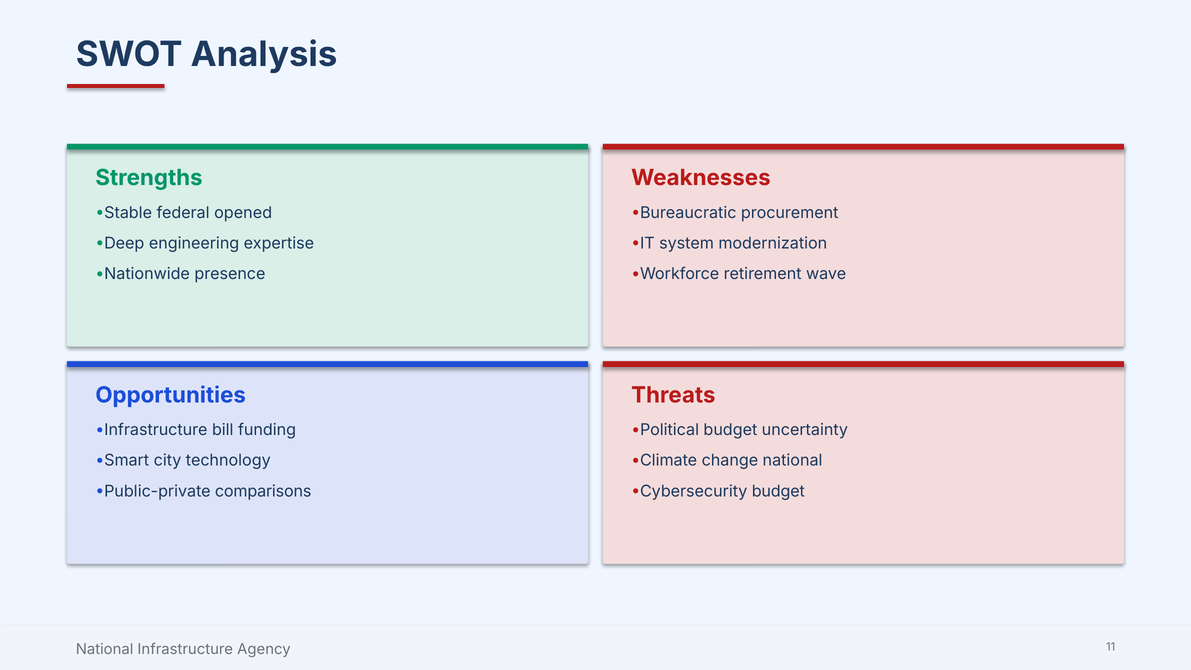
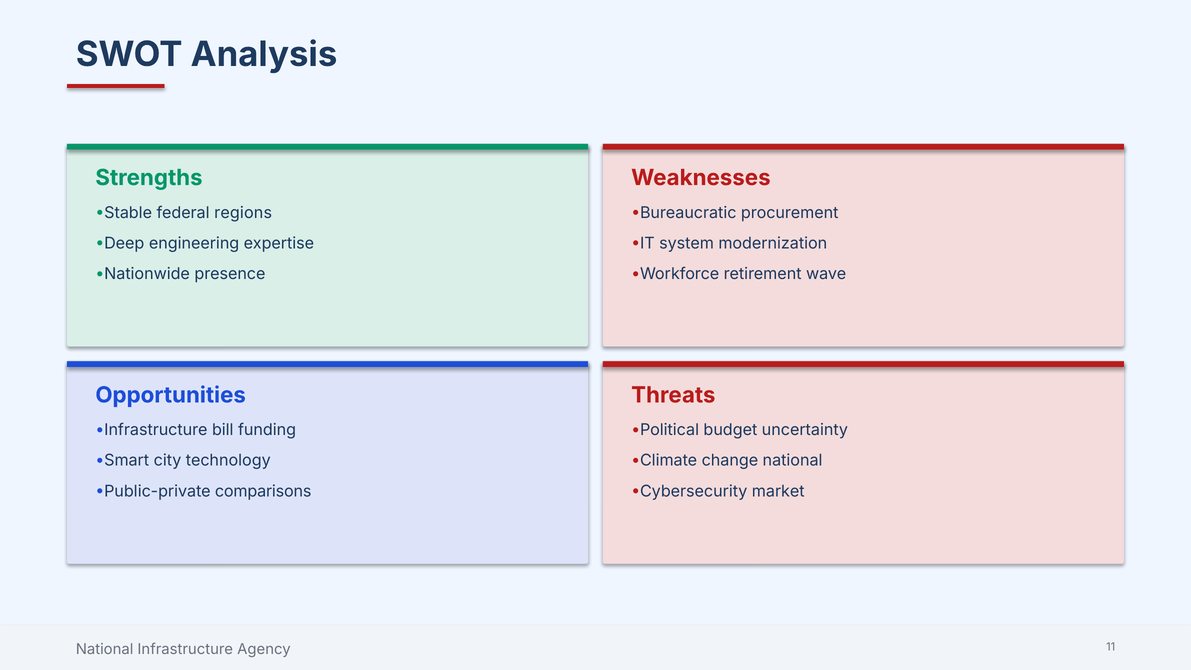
opened: opened -> regions
Cybersecurity budget: budget -> market
